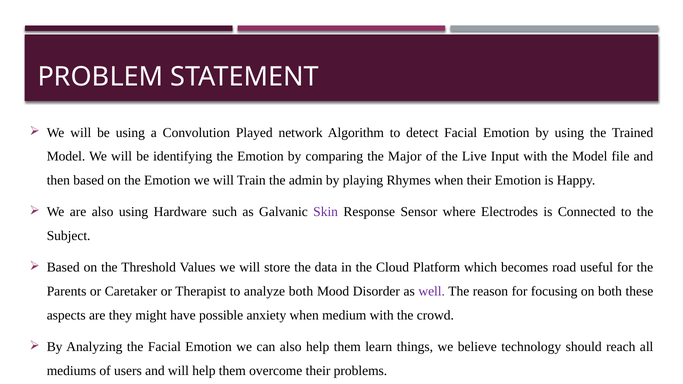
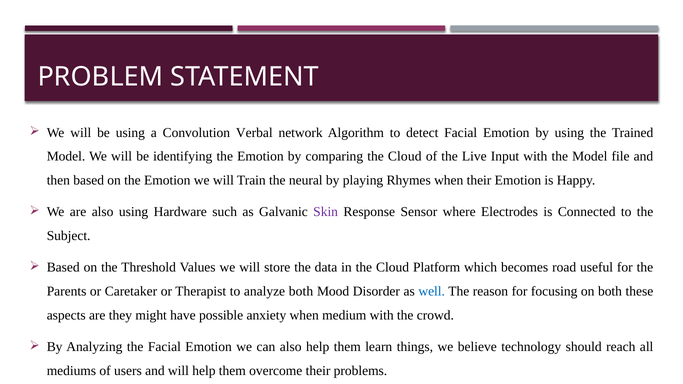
Played: Played -> Verbal
comparing the Major: Major -> Cloud
admin: admin -> neural
well colour: purple -> blue
